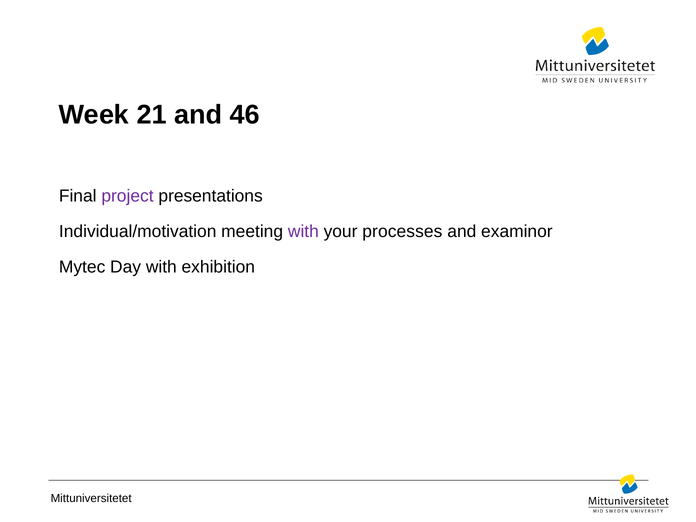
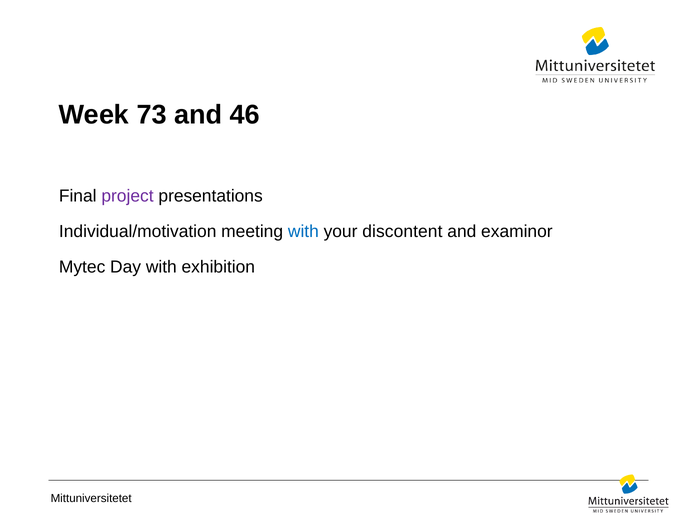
21: 21 -> 73
with at (303, 232) colour: purple -> blue
processes: processes -> discontent
